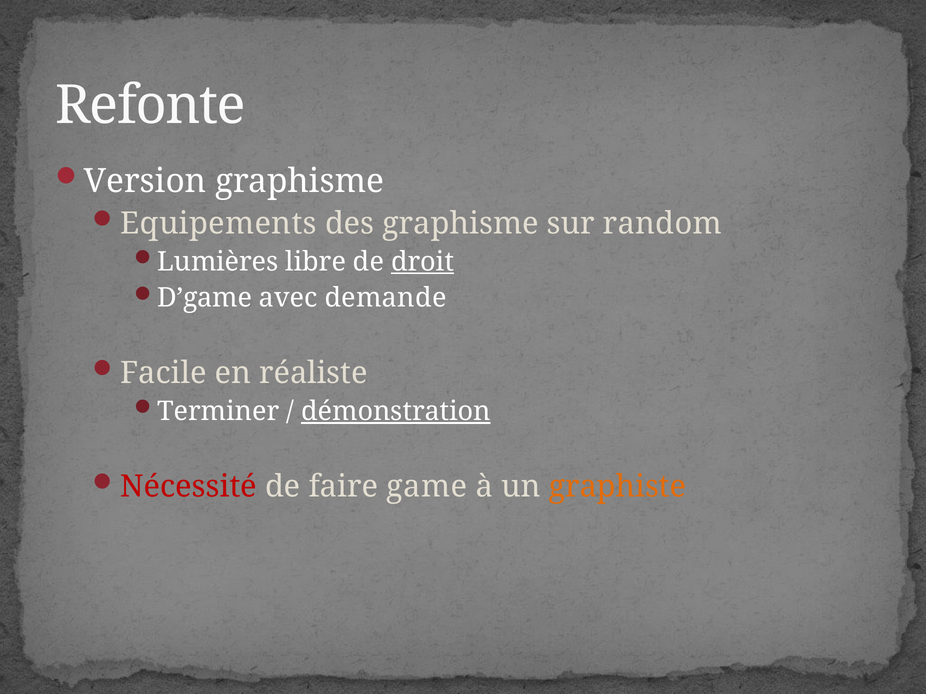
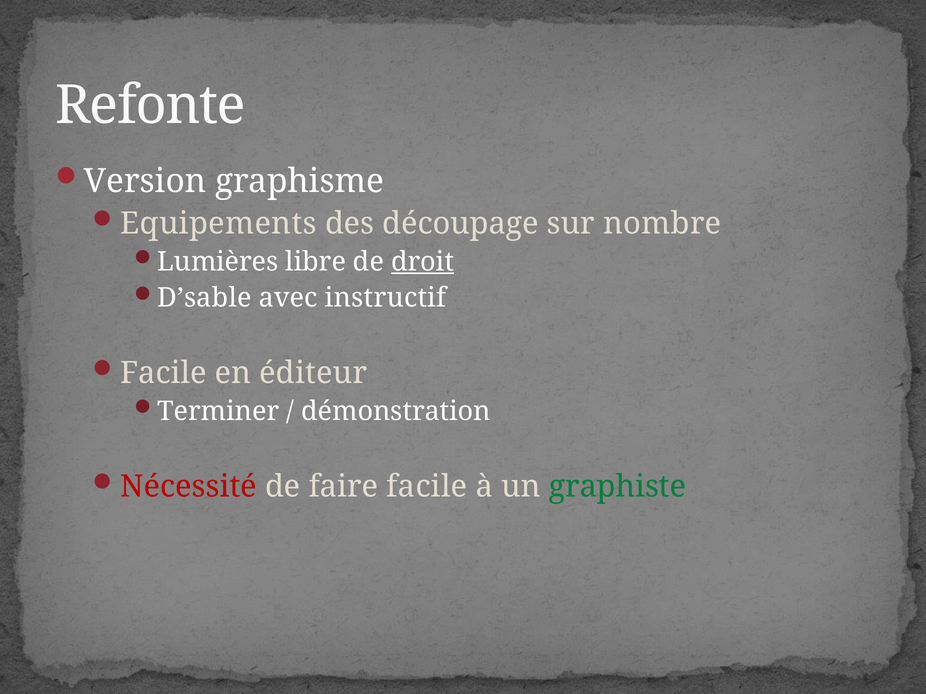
des graphisme: graphisme -> découpage
random: random -> nombre
D’game: D’game -> D’sable
demande: demande -> instructif
réaliste: réaliste -> éditeur
démonstration underline: present -> none
faire game: game -> facile
graphiste colour: orange -> green
